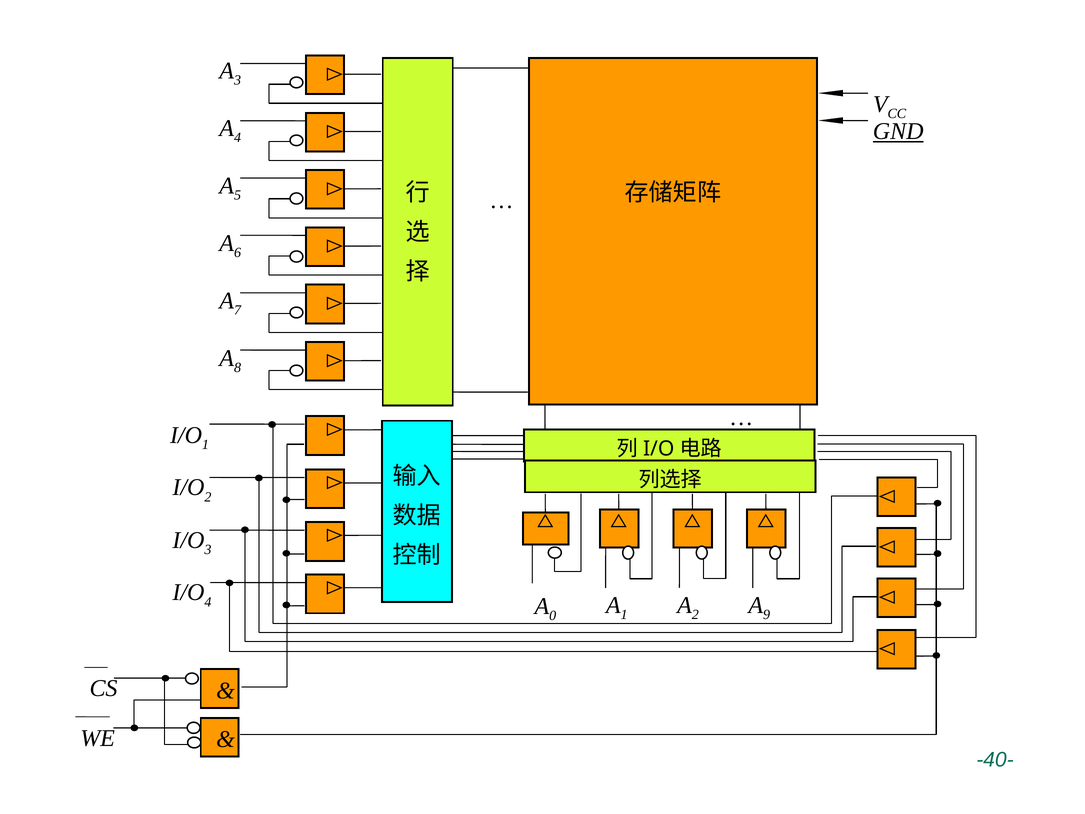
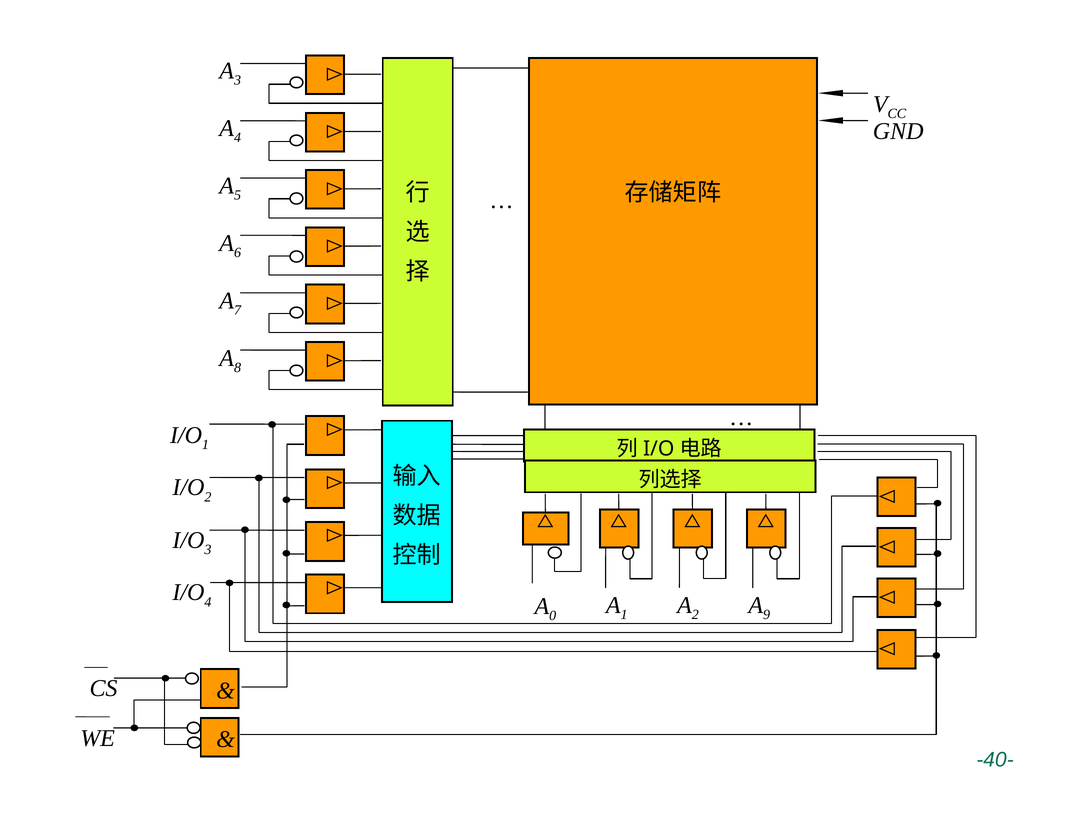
GND underline: present -> none
